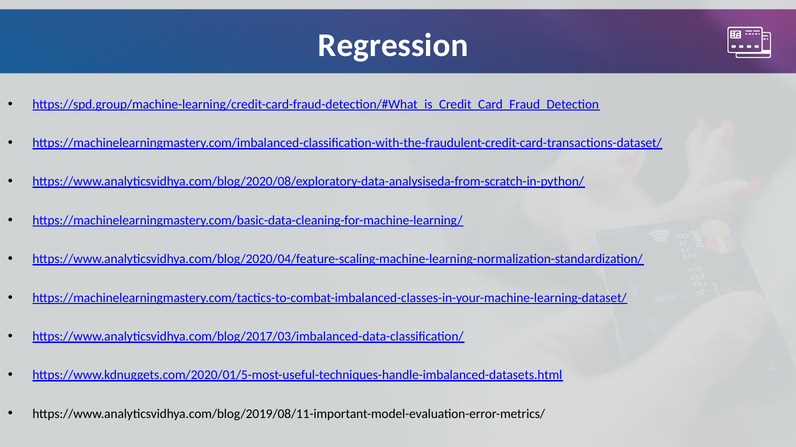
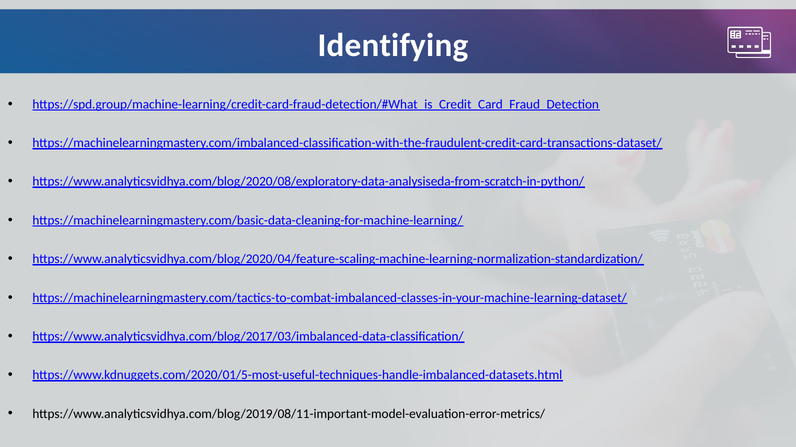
Regression: Regression -> Identifying
